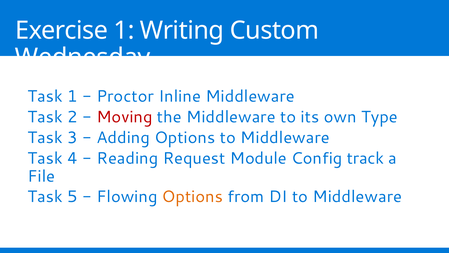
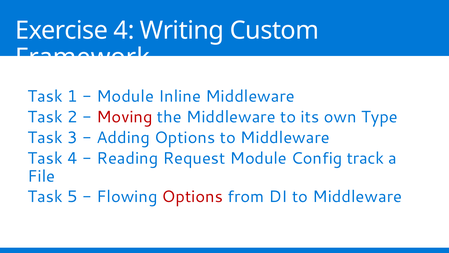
Exercise 1: 1 -> 4
Wednesday: Wednesday -> Framework
Proctor at (125, 96): Proctor -> Module
Options at (192, 197) colour: orange -> red
